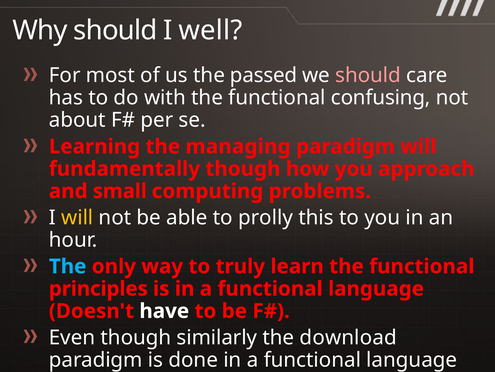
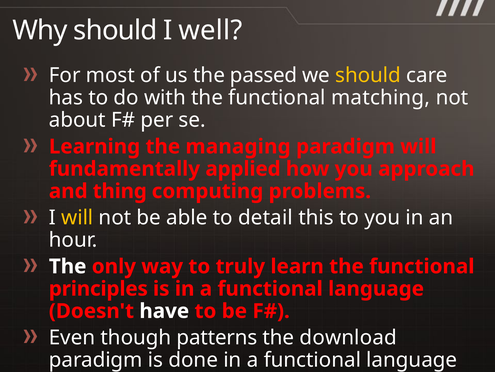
should at (368, 75) colour: pink -> yellow
confusing: confusing -> matching
fundamentally though: though -> applied
small: small -> thing
prolly: prolly -> detail
The at (68, 266) colour: light blue -> white
similarly: similarly -> patterns
